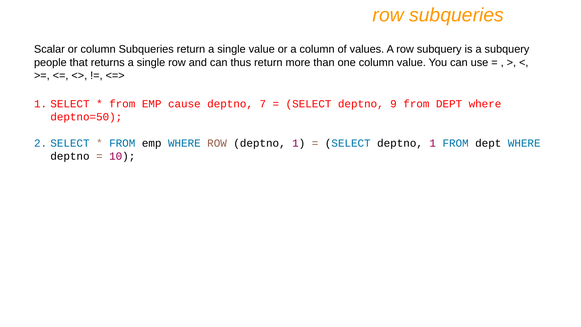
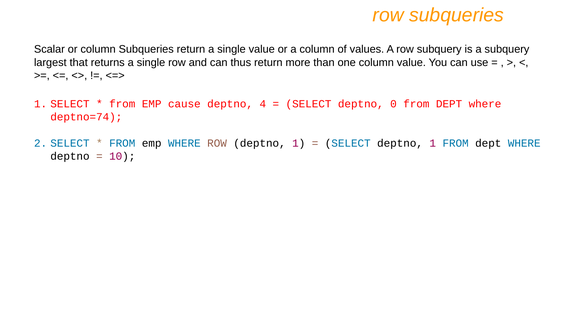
people: people -> largest
7: 7 -> 4
9: 9 -> 0
deptno=50: deptno=50 -> deptno=74
